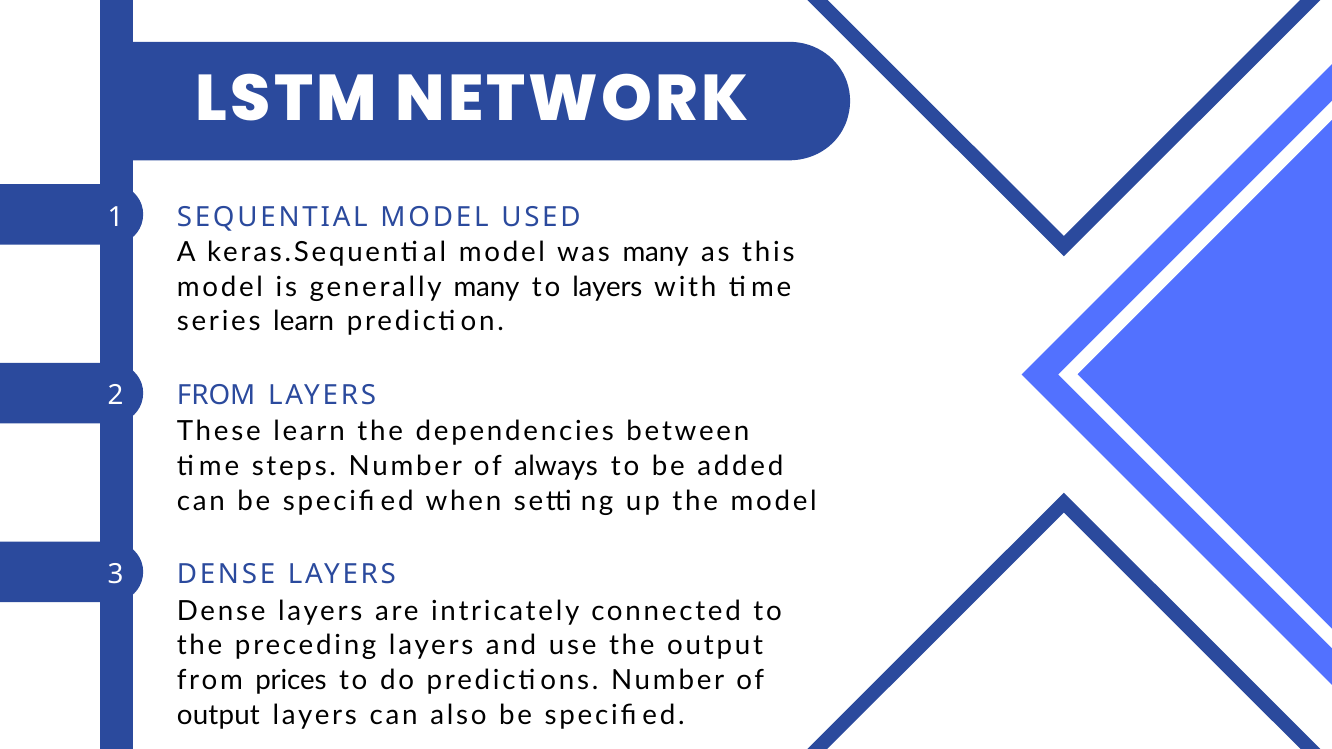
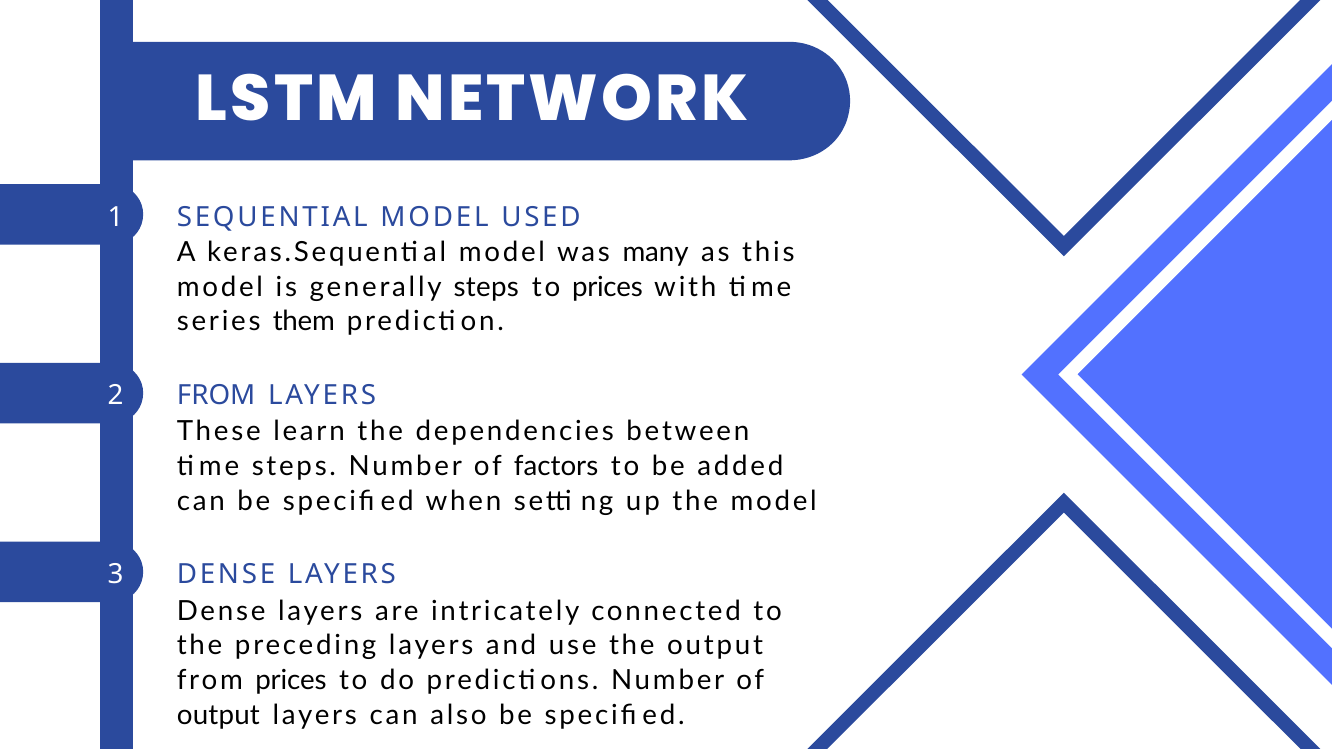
generally many: many -> steps
to layers: layers -> prices
series learn: learn -> them
always: always -> factors
